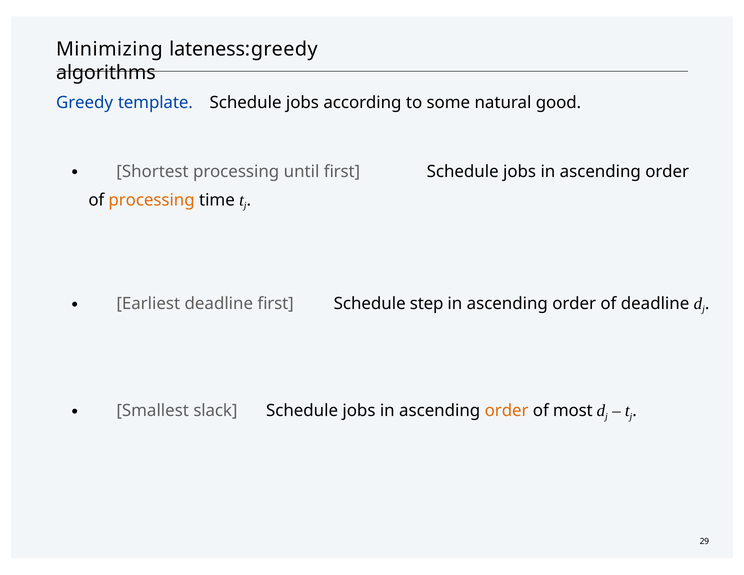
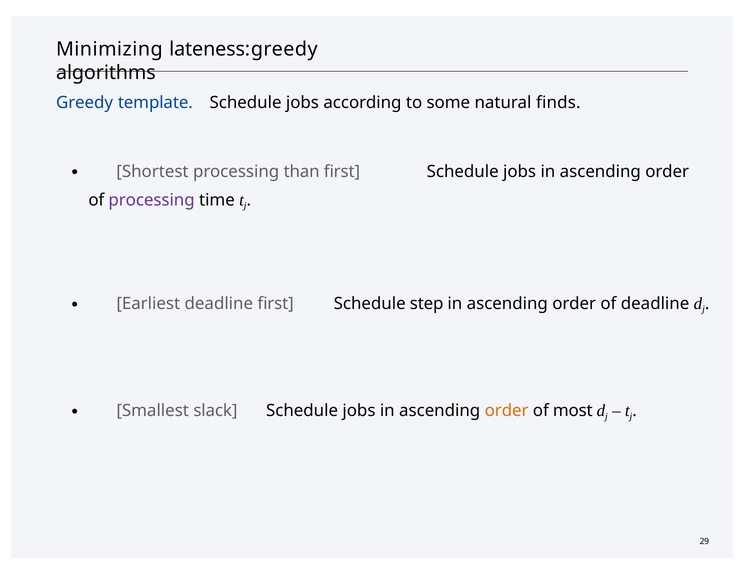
good: good -> finds
until: until -> than
processing at (152, 200) colour: orange -> purple
